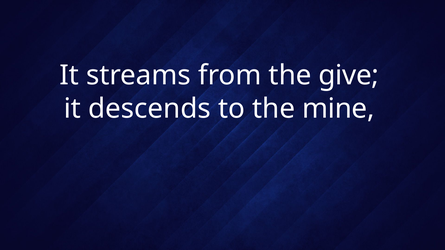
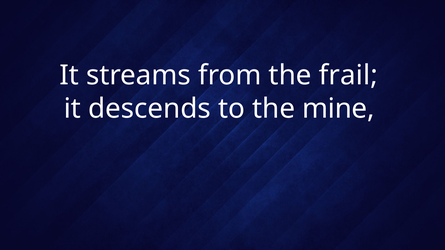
give: give -> frail
